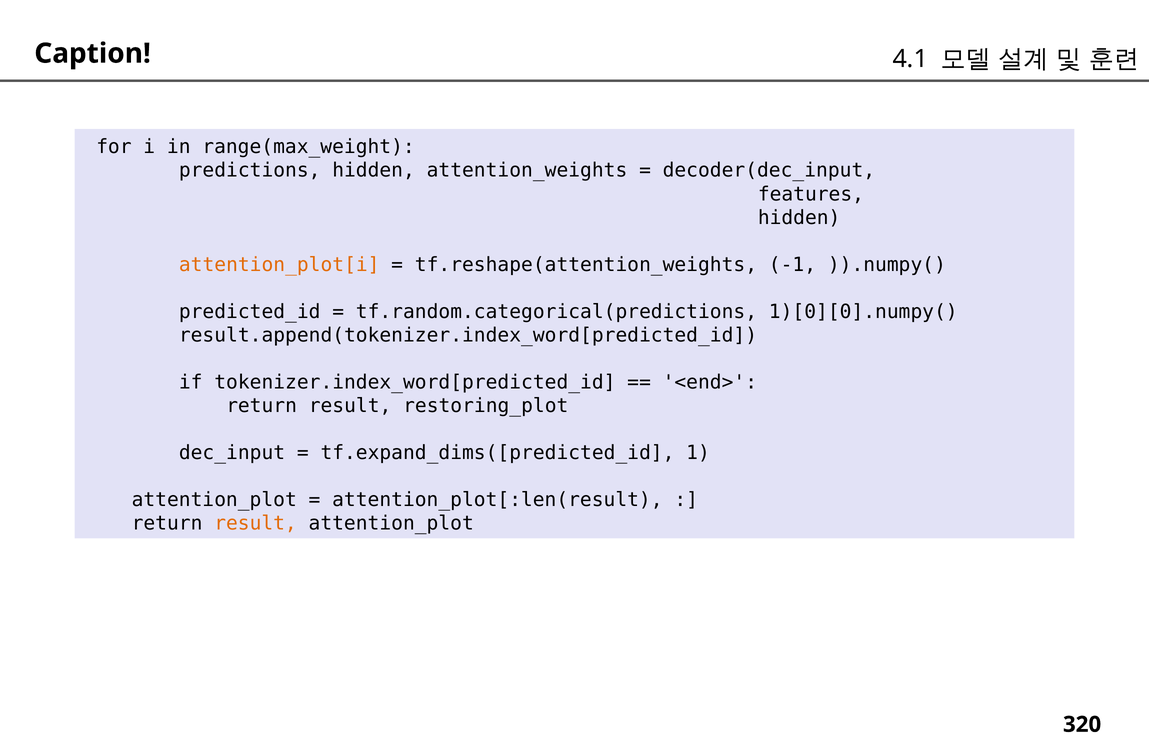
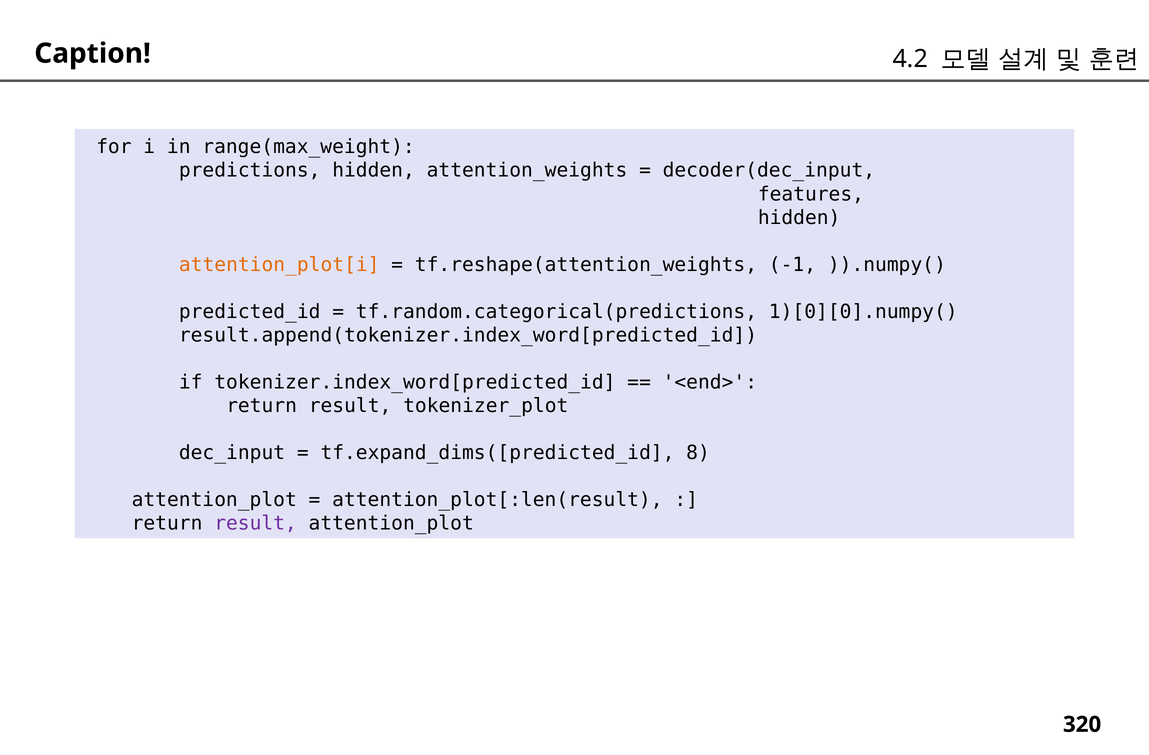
4.1: 4.1 -> 4.2
restoring_plot: restoring_plot -> tokenizer_plot
1: 1 -> 8
result at (256, 523) colour: orange -> purple
